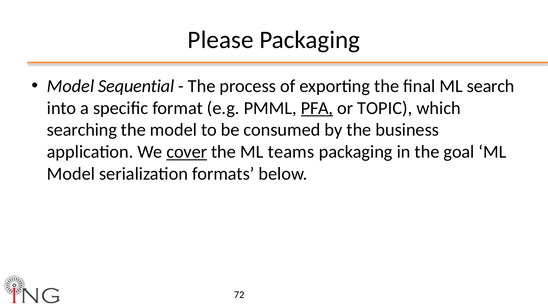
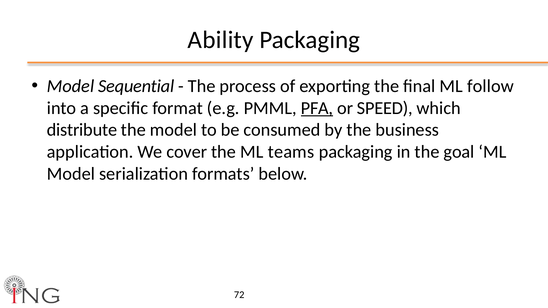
Please: Please -> Ability
search: search -> follow
TOPIC: TOPIC -> SPEED
searching: searching -> distribute
cover underline: present -> none
